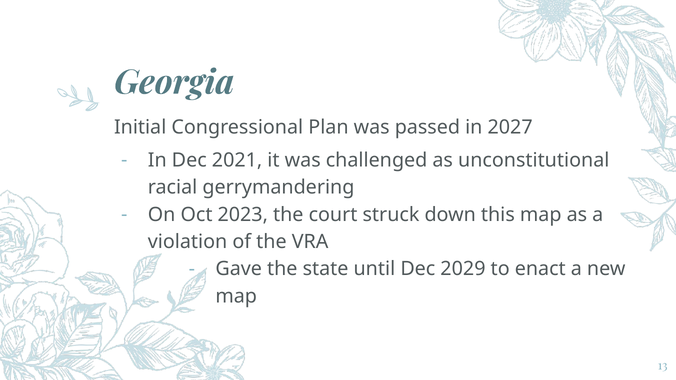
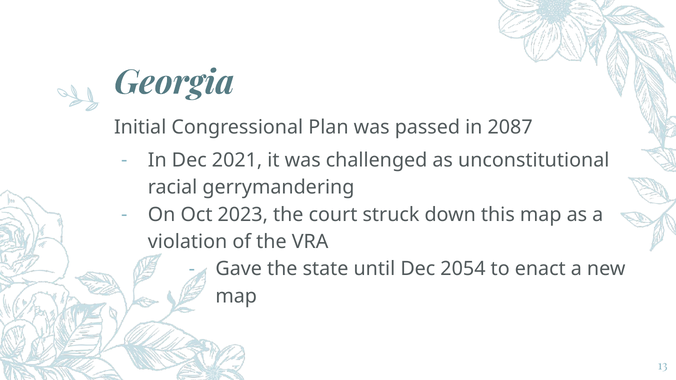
2027: 2027 -> 2087
2029: 2029 -> 2054
